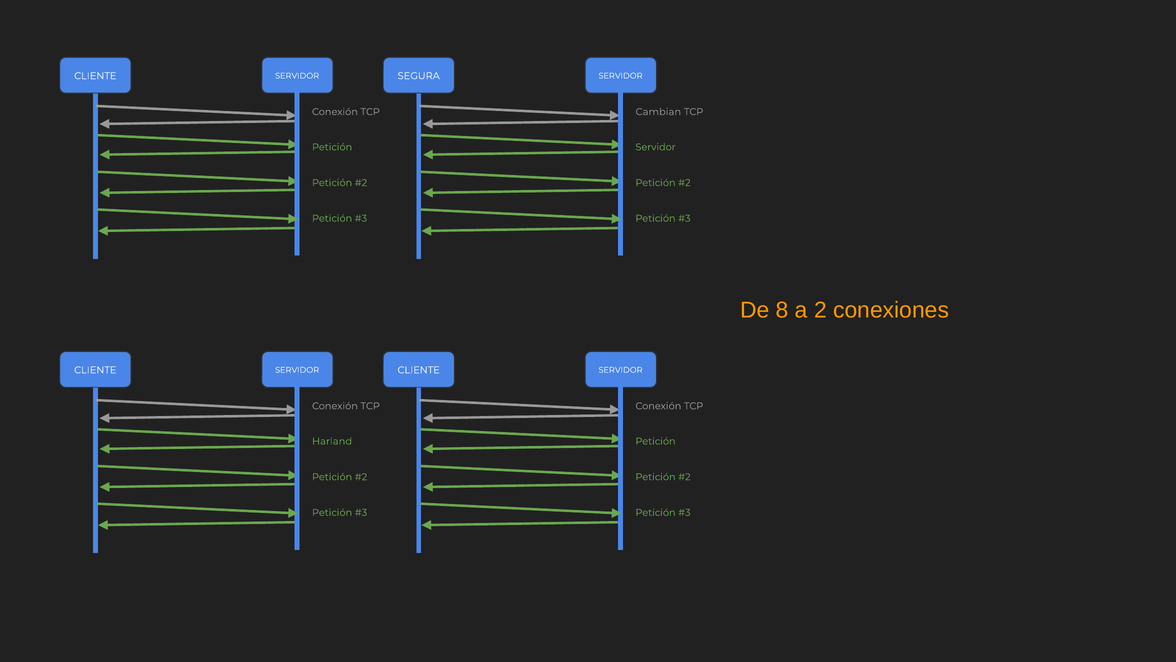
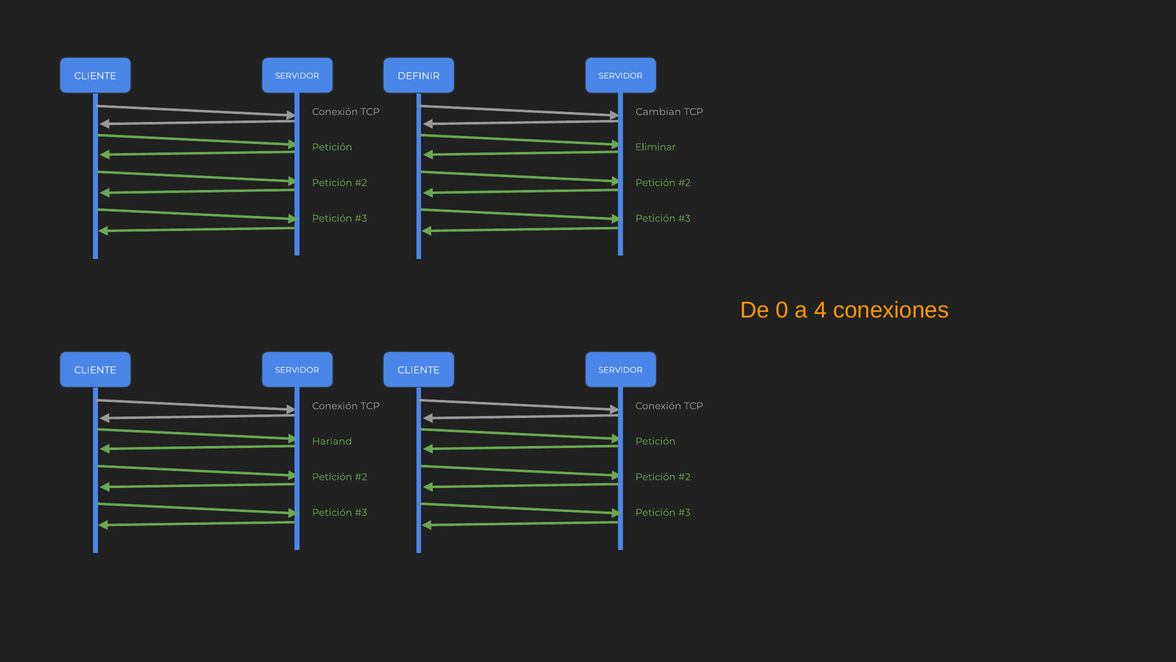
SEGURA: SEGURA -> DEFINIR
Servidor at (656, 147): Servidor -> Eliminar
8: 8 -> 0
2: 2 -> 4
